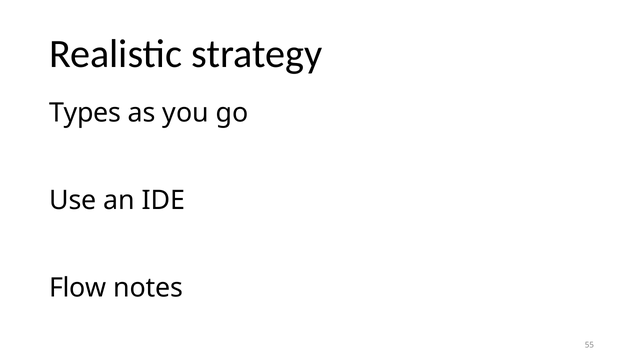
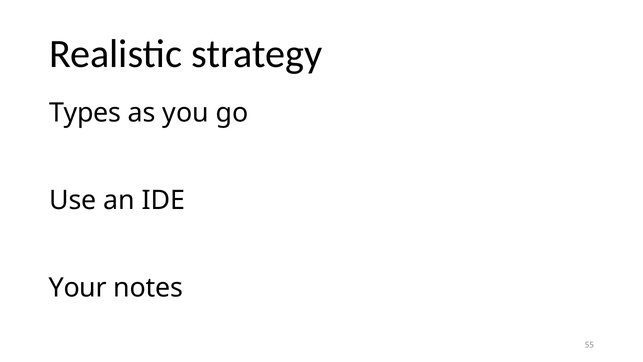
Flow: Flow -> Your
